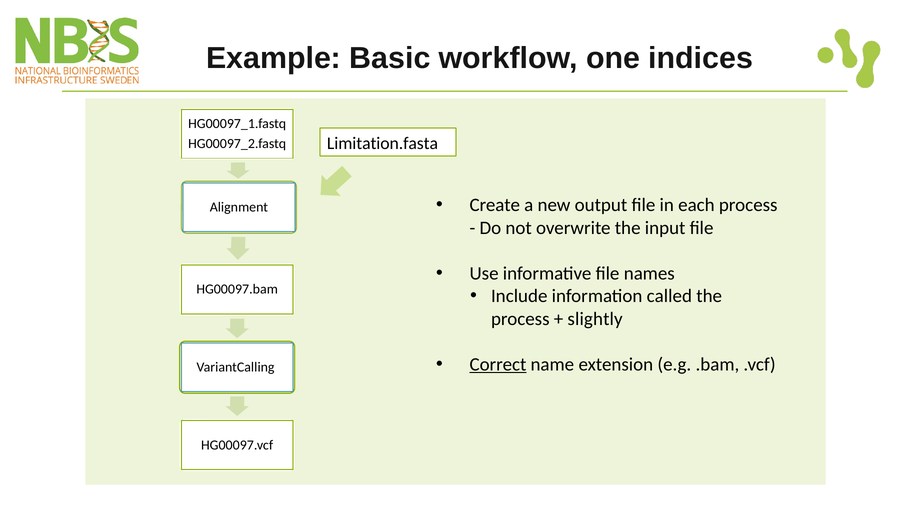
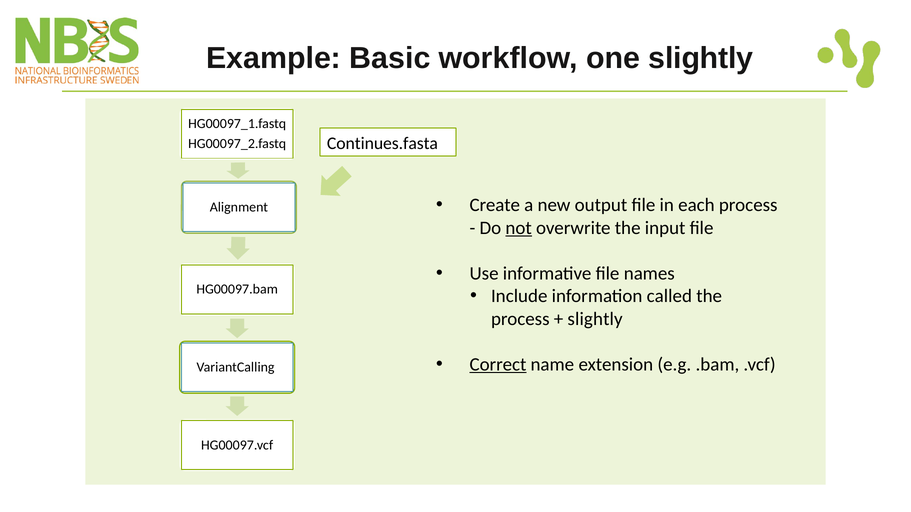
one indices: indices -> slightly
Limitation.fasta: Limitation.fasta -> Continues.fasta
not underline: none -> present
